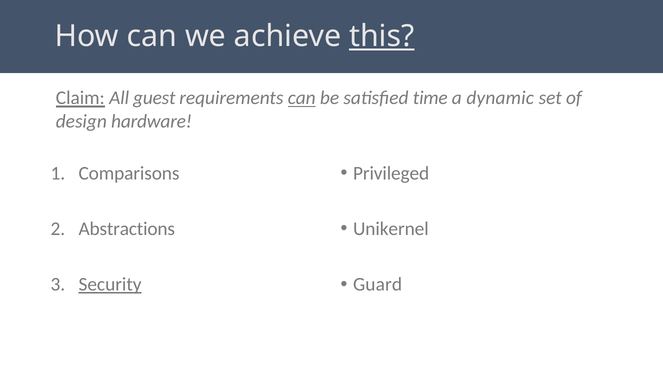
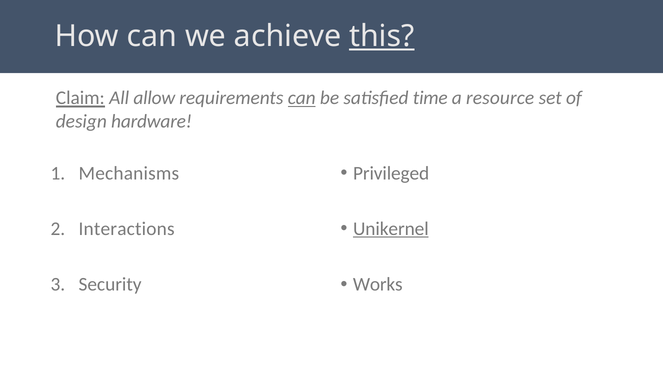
guest: guest -> allow
dynamic: dynamic -> resource
Comparisons: Comparisons -> Mechanisms
Unikernel underline: none -> present
Abstractions: Abstractions -> Interactions
Guard: Guard -> Works
Security underline: present -> none
